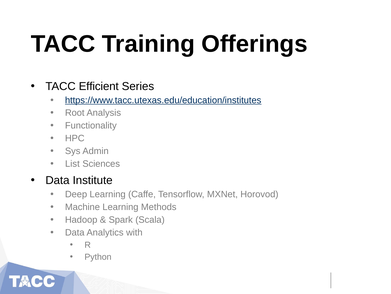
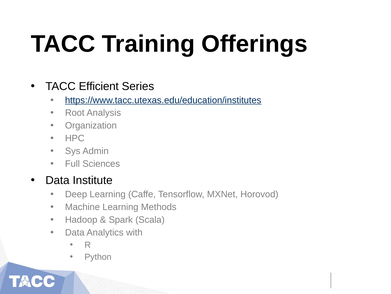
Functionality: Functionality -> Organization
List: List -> Full
